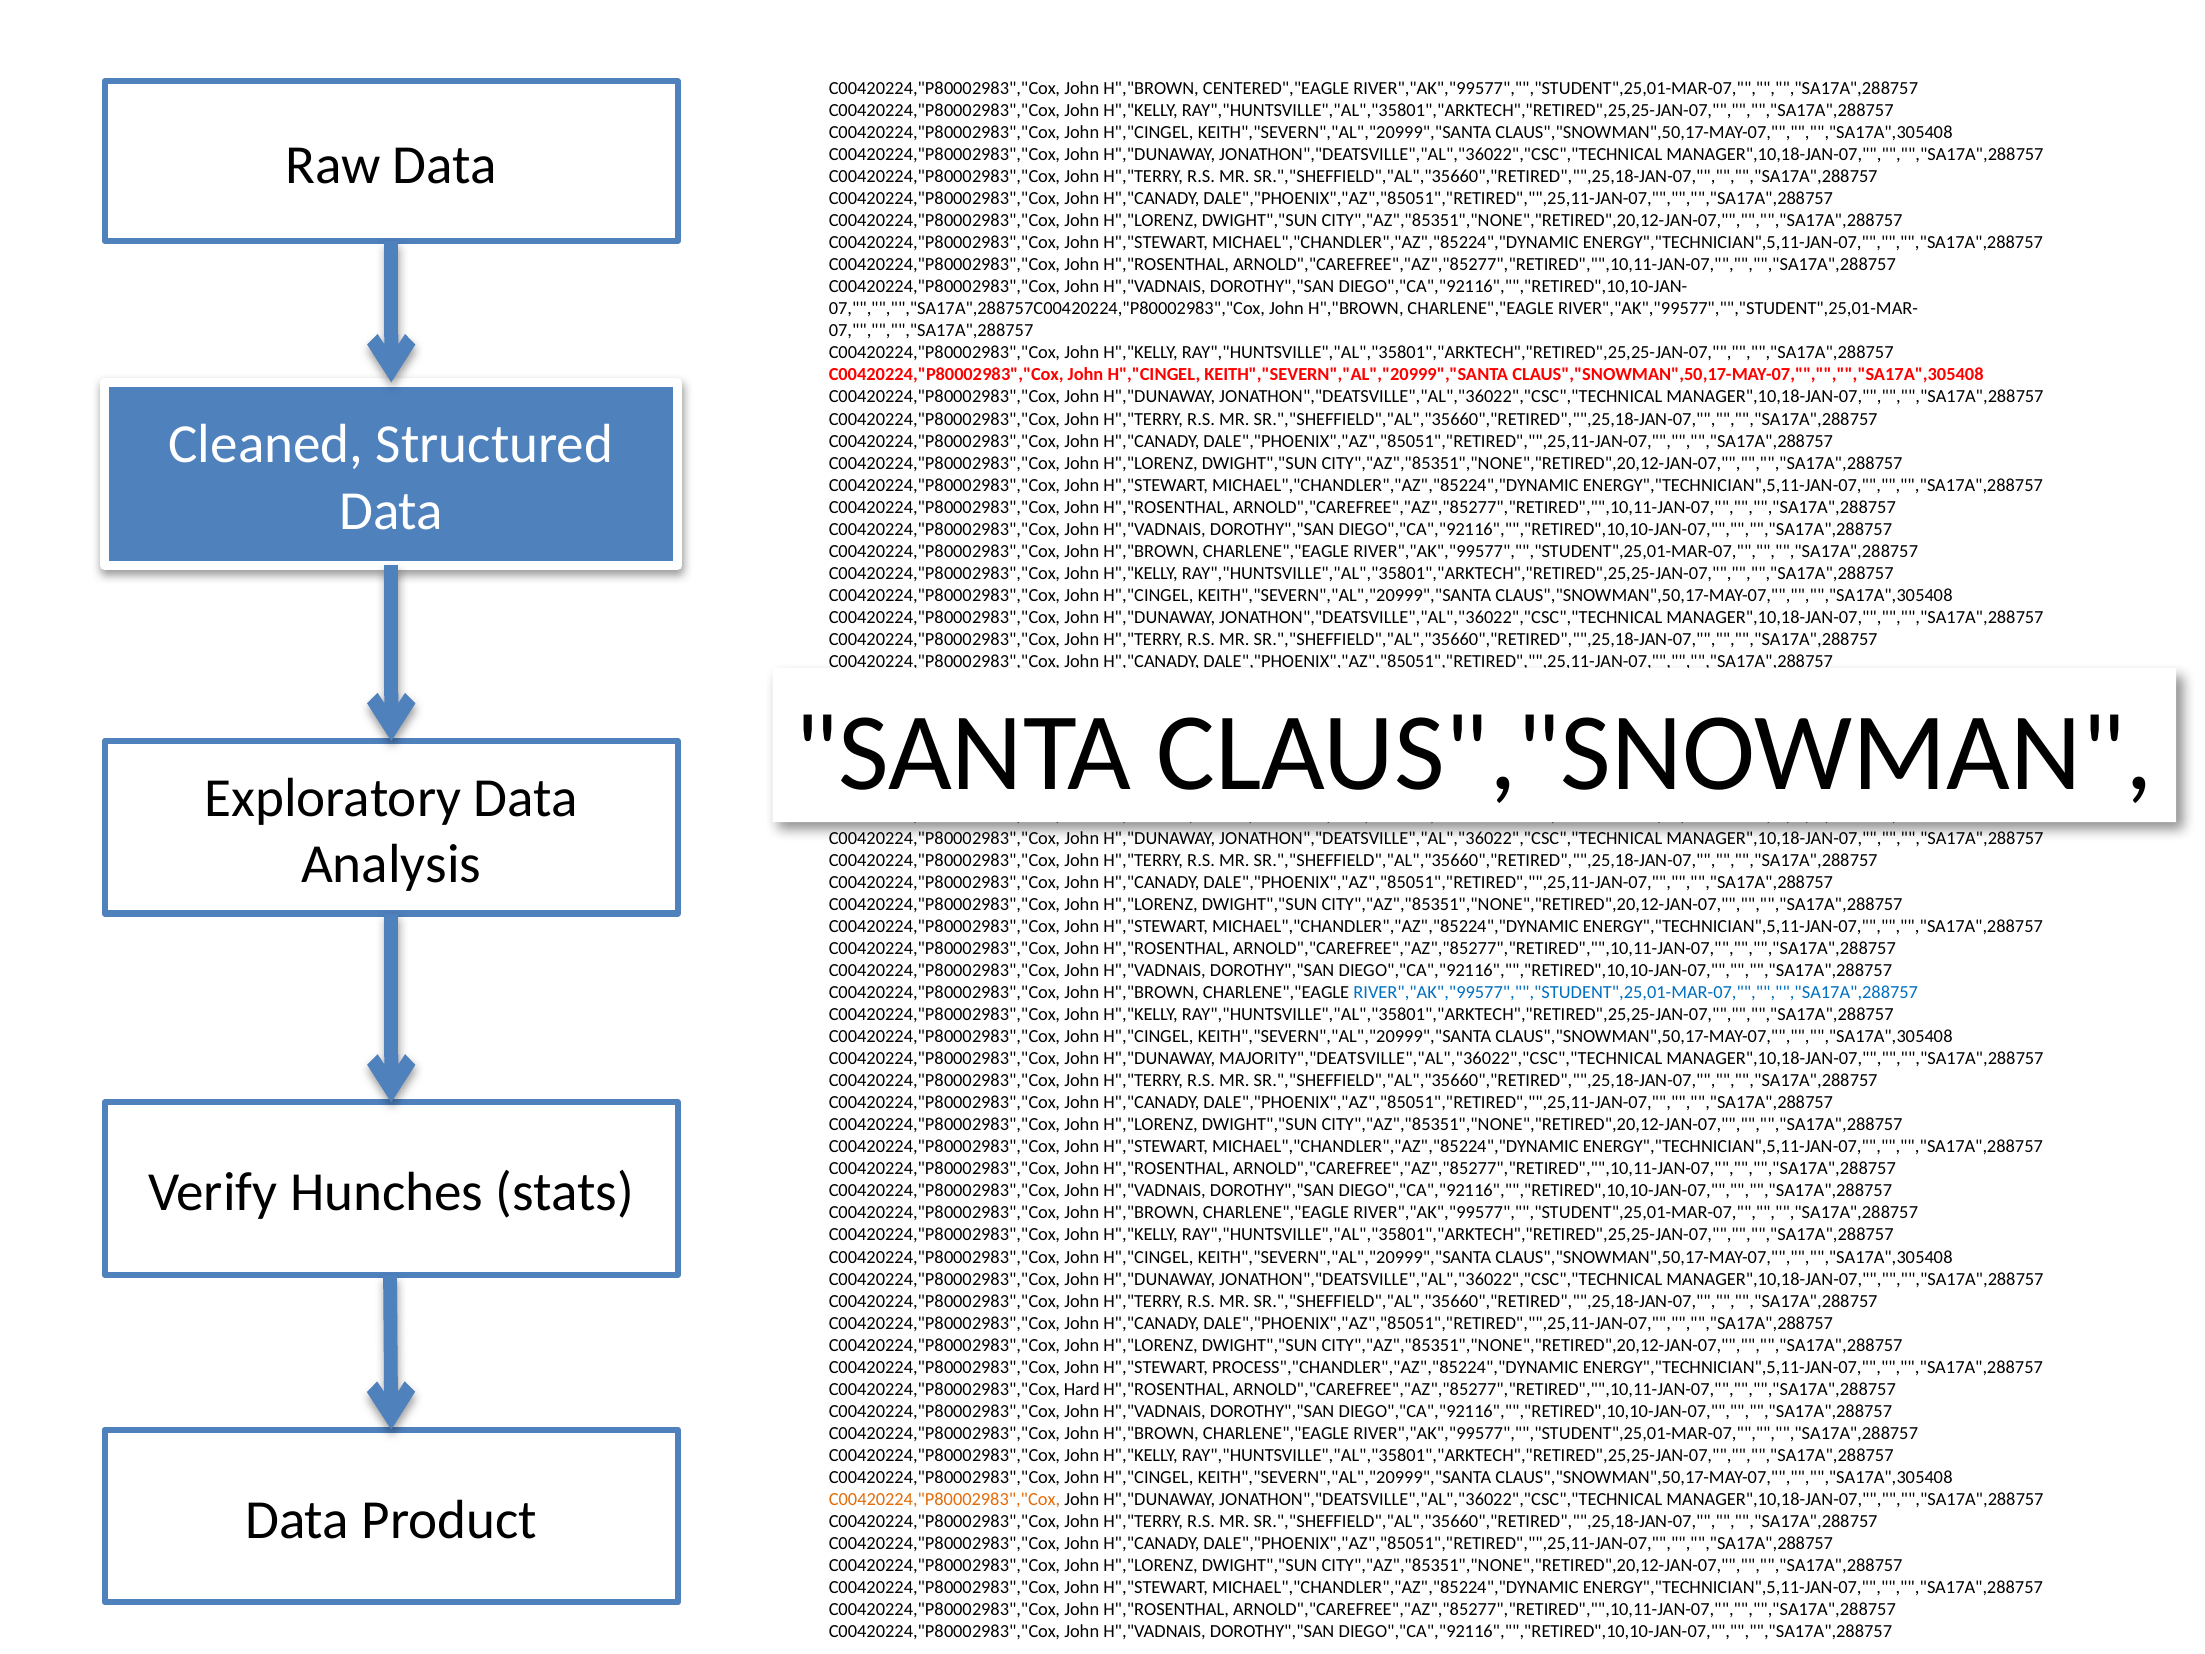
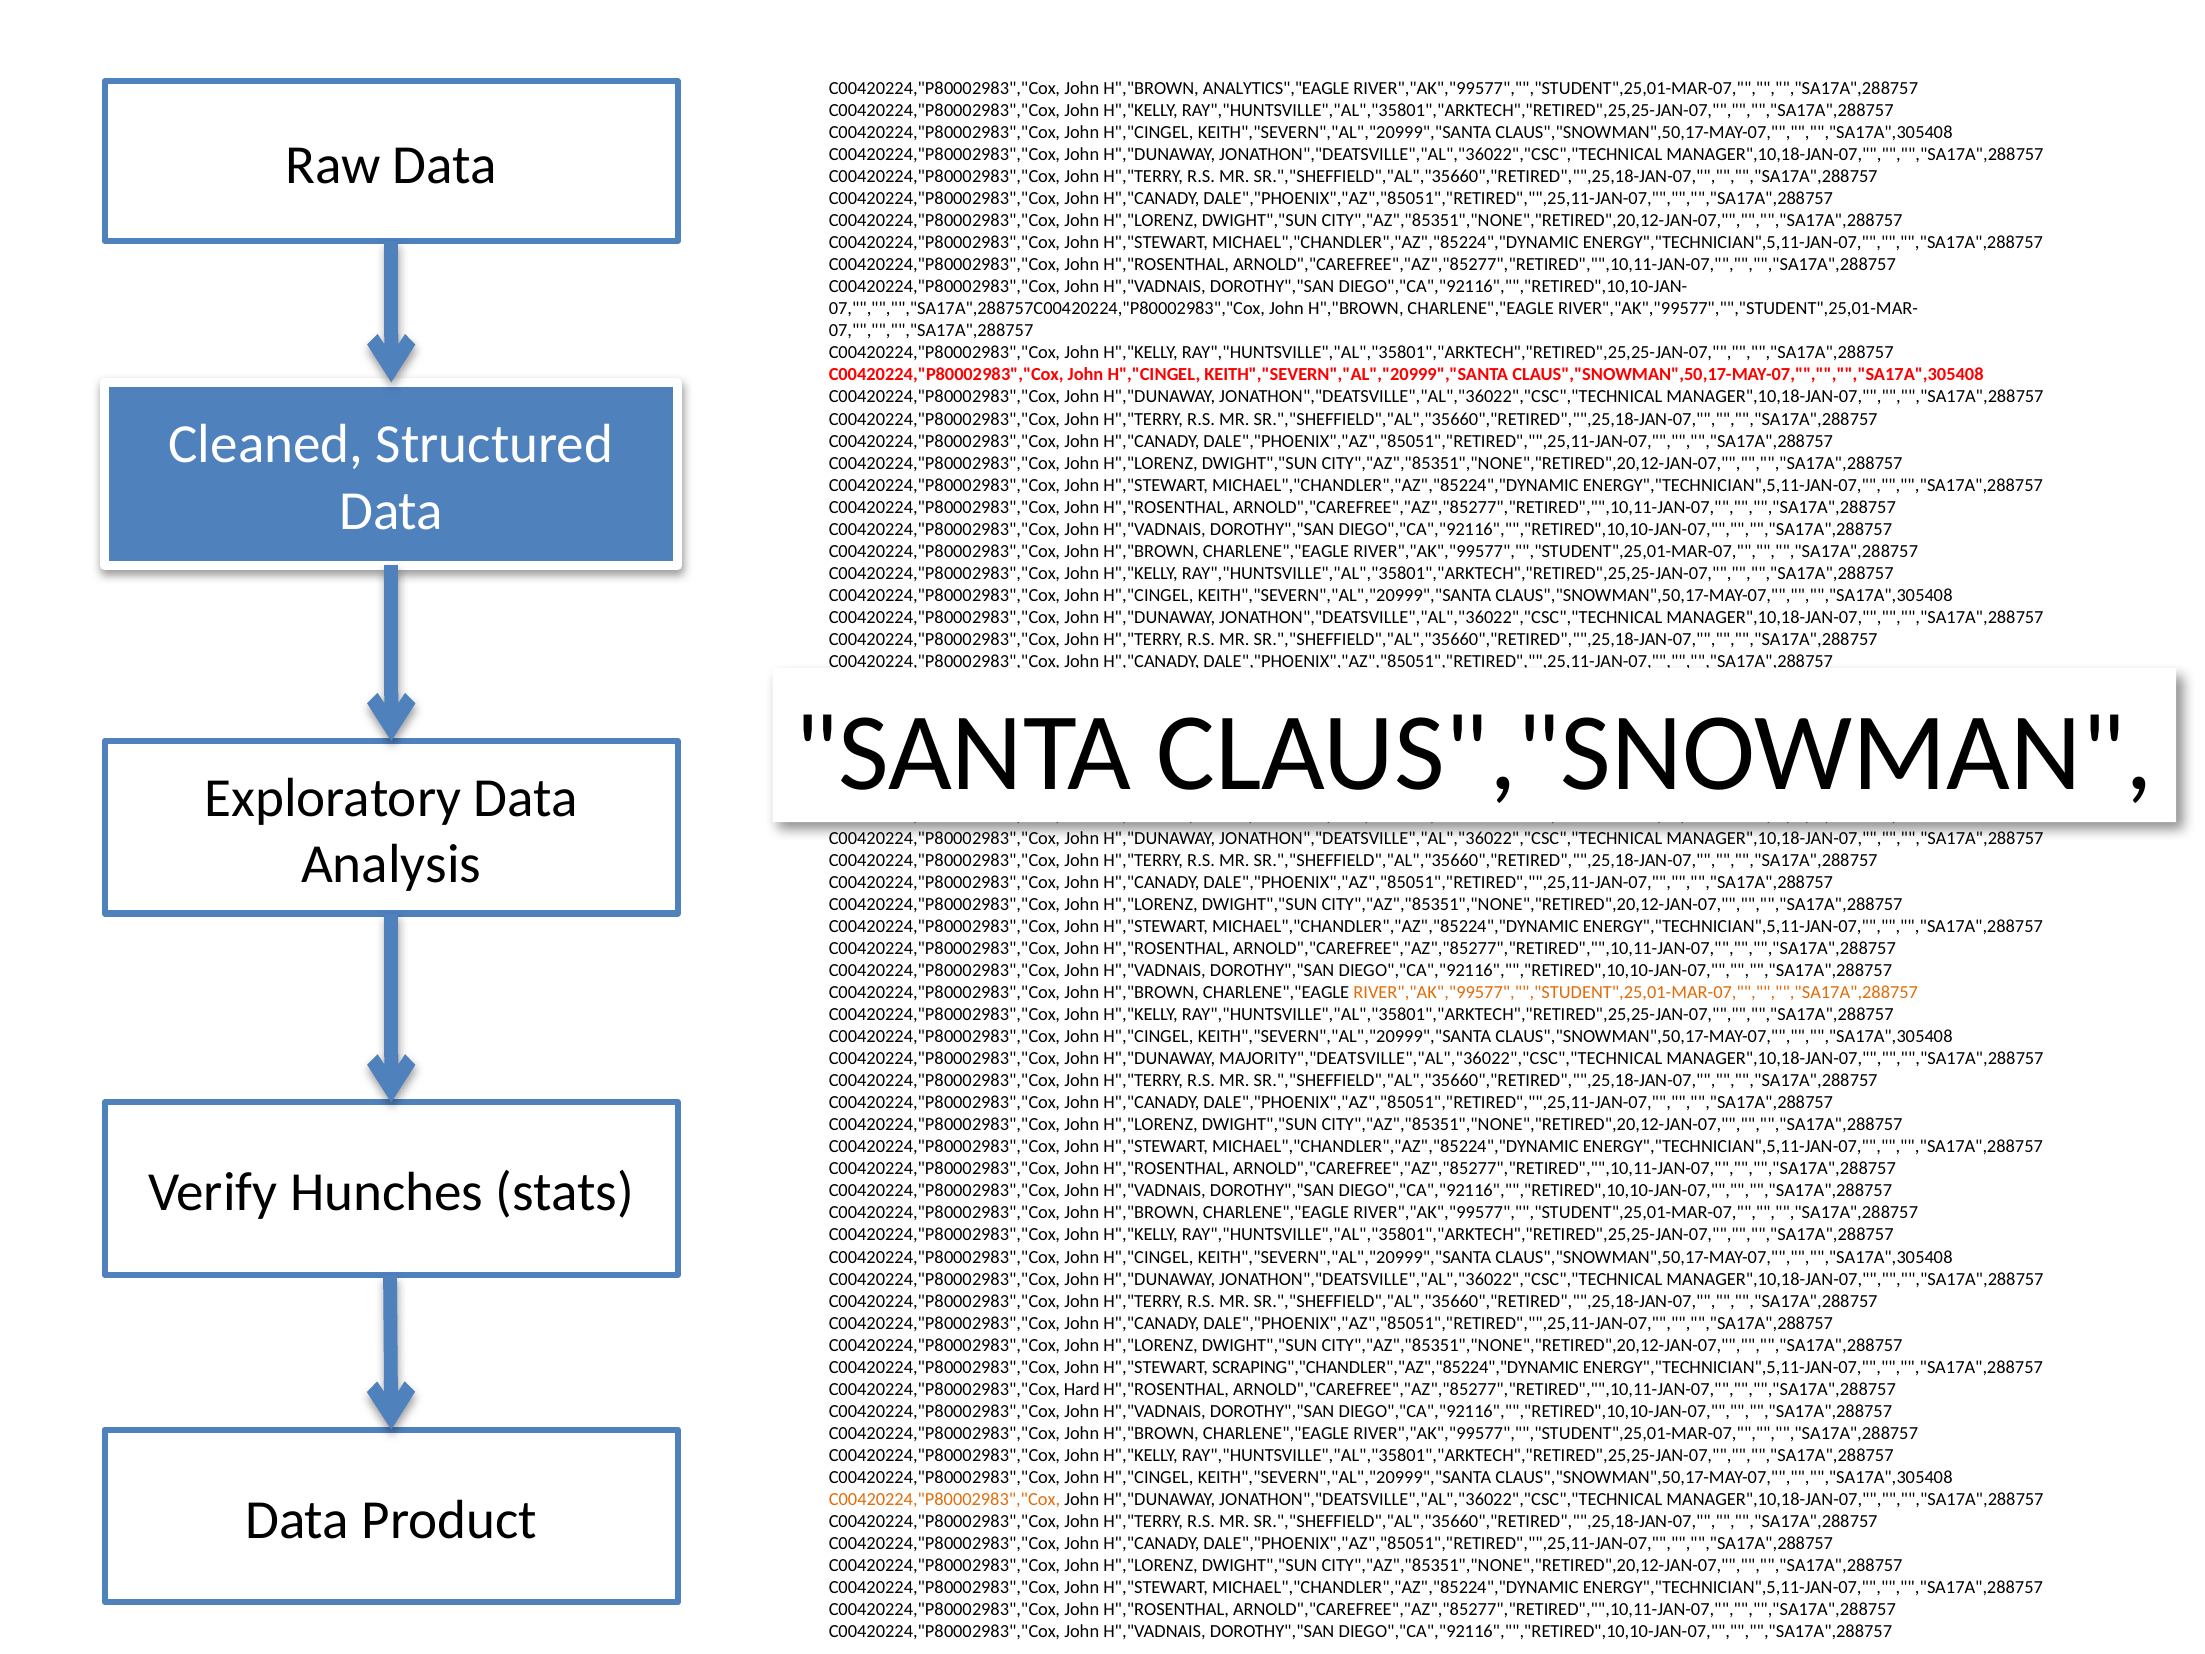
CENTERED","EAGLE: CENTERED","EAGLE -> ANALYTICS","EAGLE
RIVER","AK","99577","","STUDENT",25,01-MAR-07,"","","","SA17A",288757 at (1636, 992) colour: blue -> orange
PROCESS","CHANDLER","AZ","85224","DYNAMIC: PROCESS","CHANDLER","AZ","85224","DYNAMIC -> SCRAPING","CHANDLER","AZ","85224","DYNAMIC
